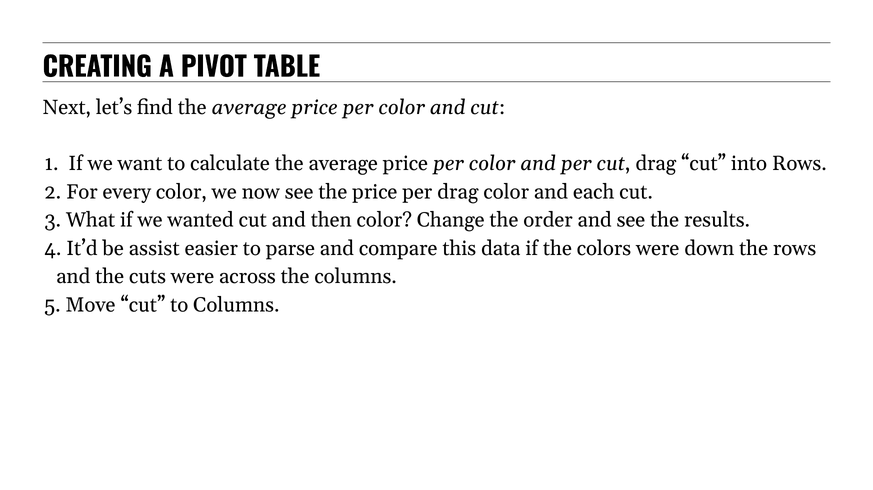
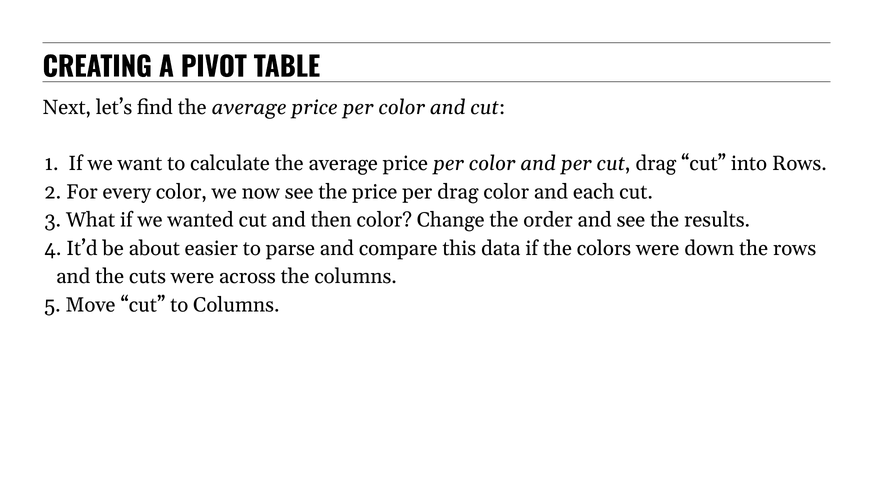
assist: assist -> about
